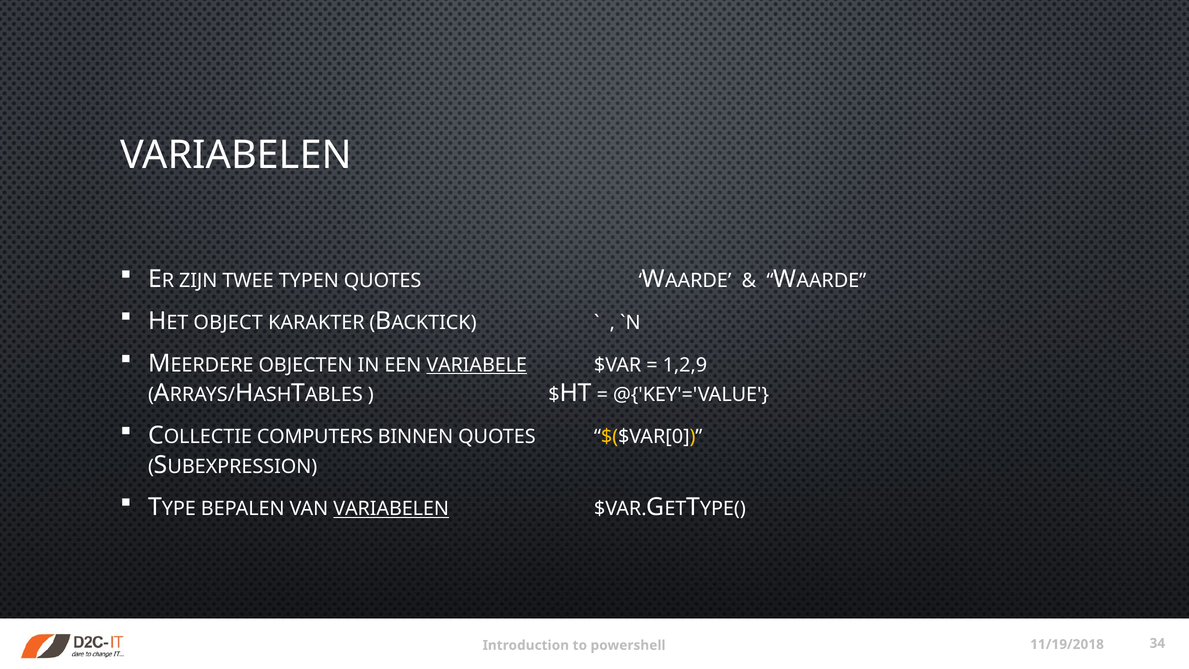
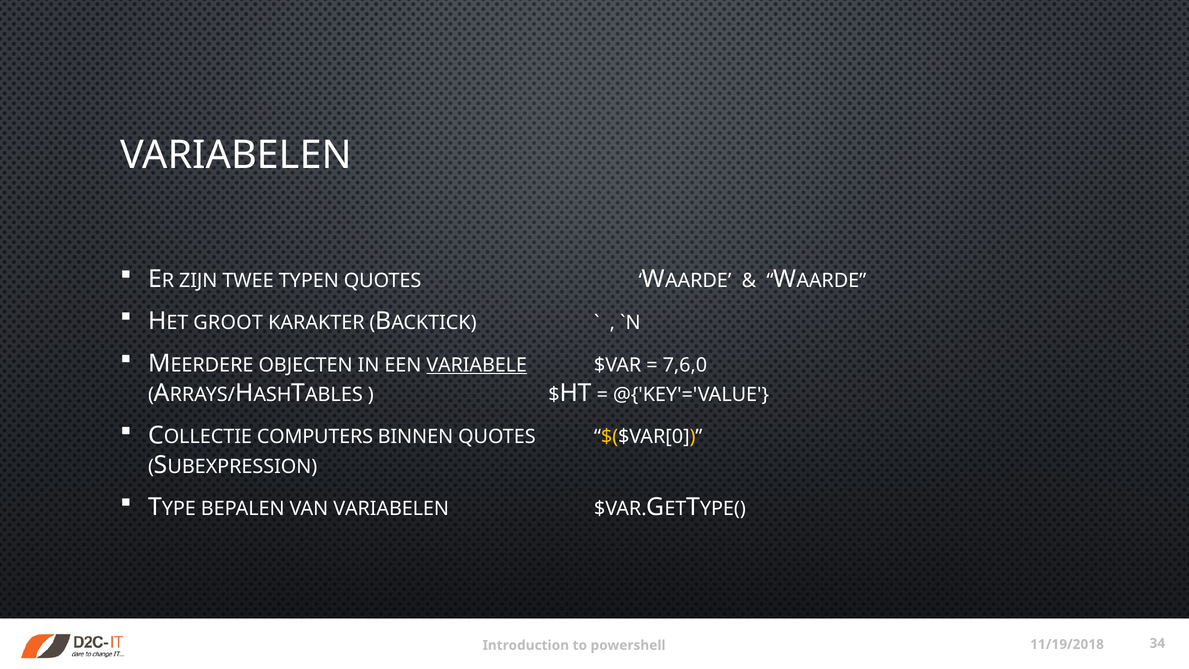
OBJECT: OBJECT -> GROOT
1,2,9: 1,2,9 -> 7,6,0
VARIABELEN at (391, 509) underline: present -> none
